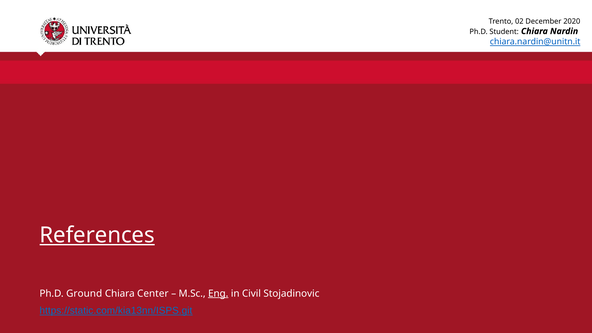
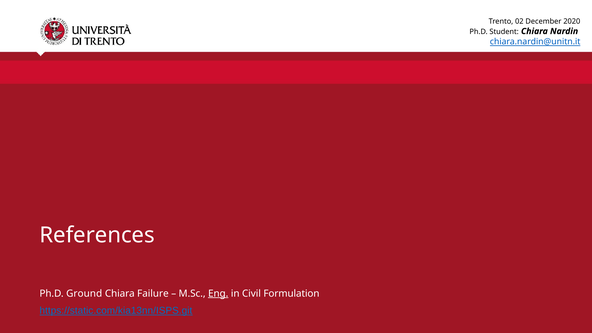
References underline: present -> none
Center: Center -> Failure
Stojadinovic: Stojadinovic -> Formulation
